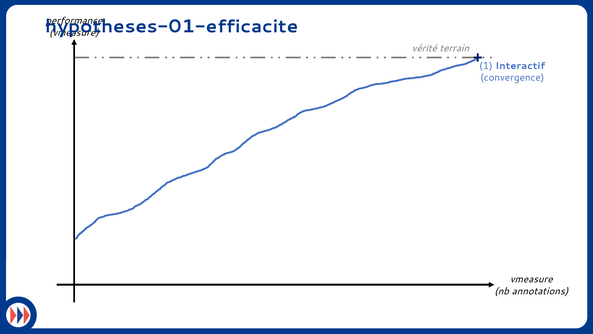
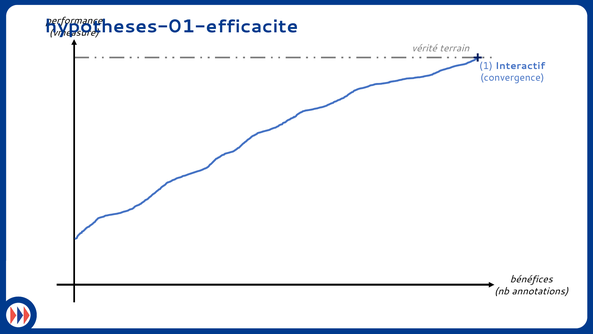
vmeasure at (531, 279): vmeasure -> bénéfices
